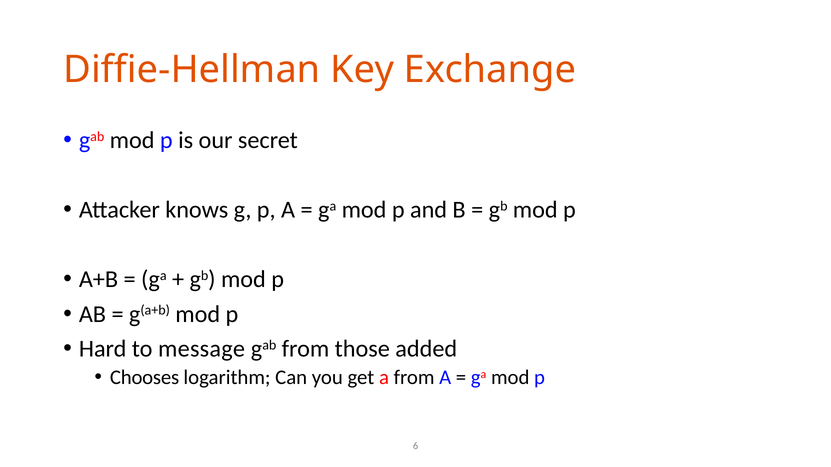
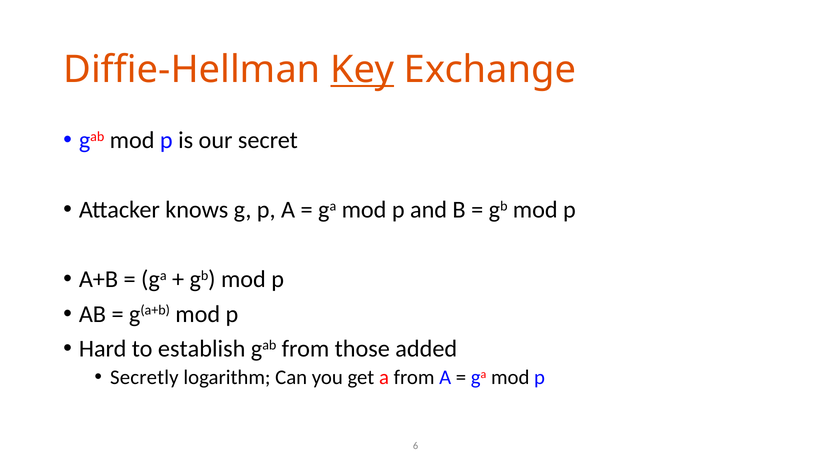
Key underline: none -> present
message: message -> establish
Chooses: Chooses -> Secretly
